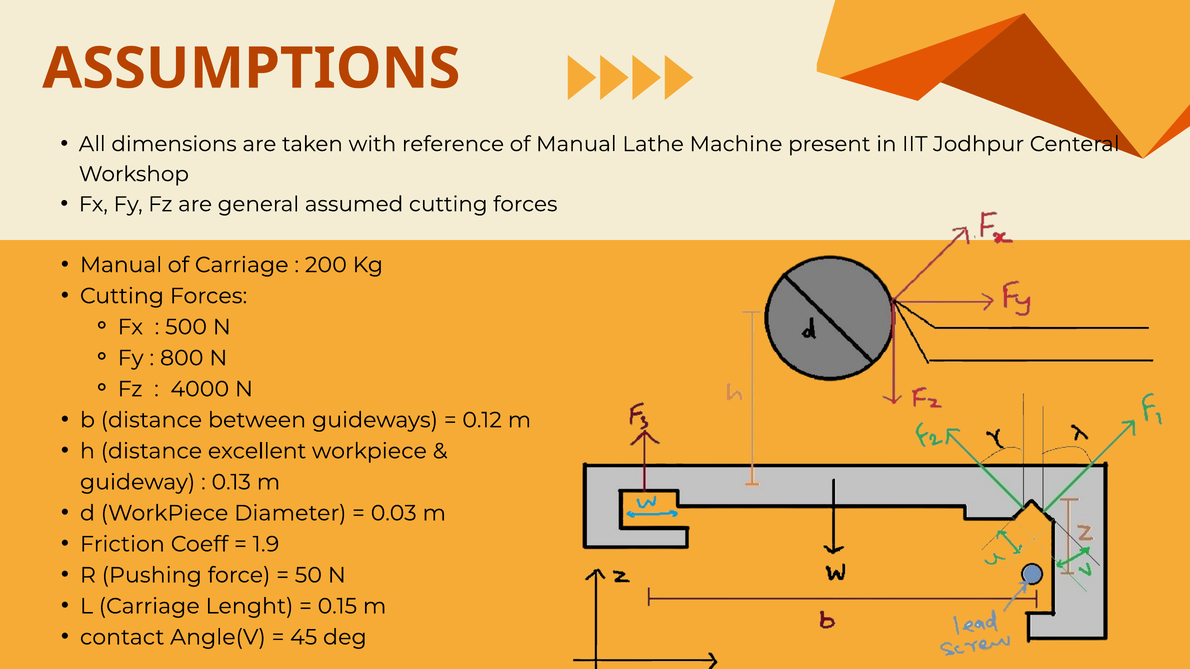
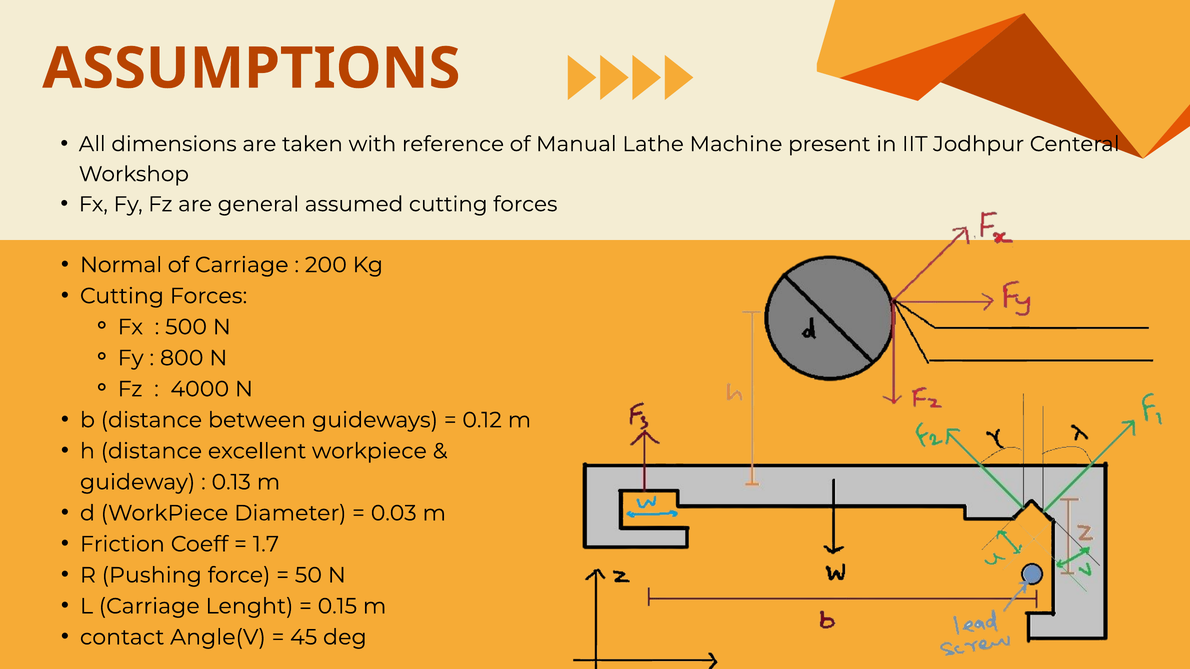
Manual at (121, 265): Manual -> Normal
1.9: 1.9 -> 1.7
